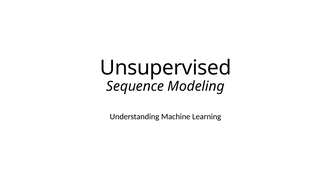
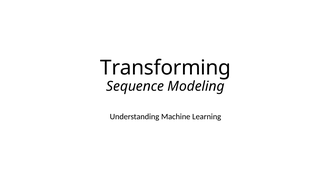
Unsupervised: Unsupervised -> Transforming
